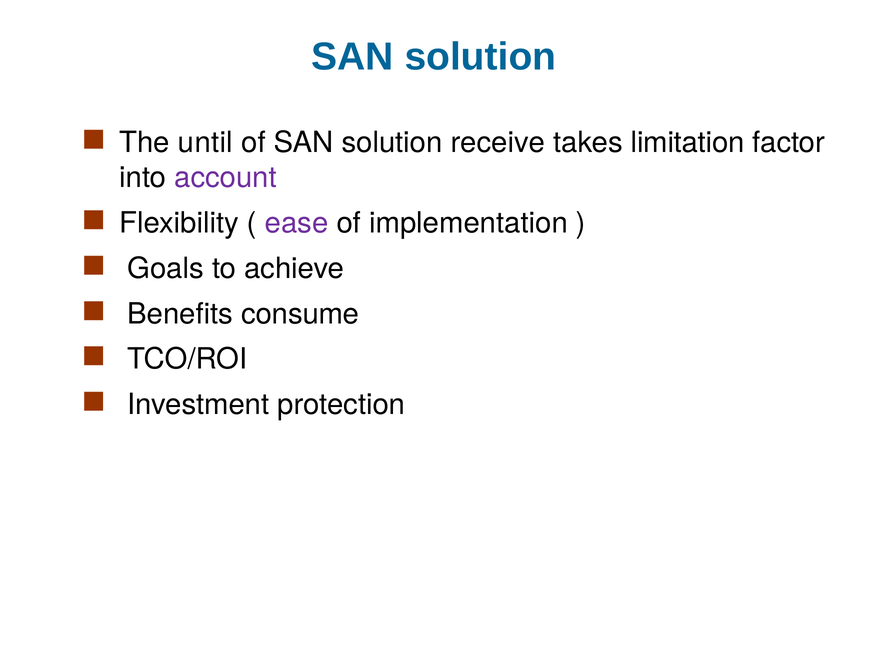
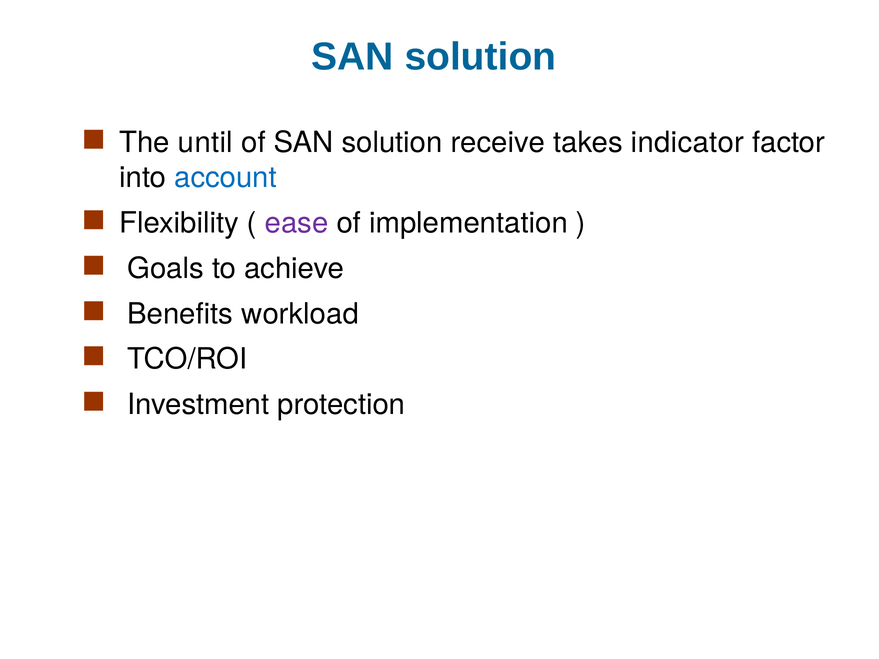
limitation: limitation -> indicator
account colour: purple -> blue
consume: consume -> workload
